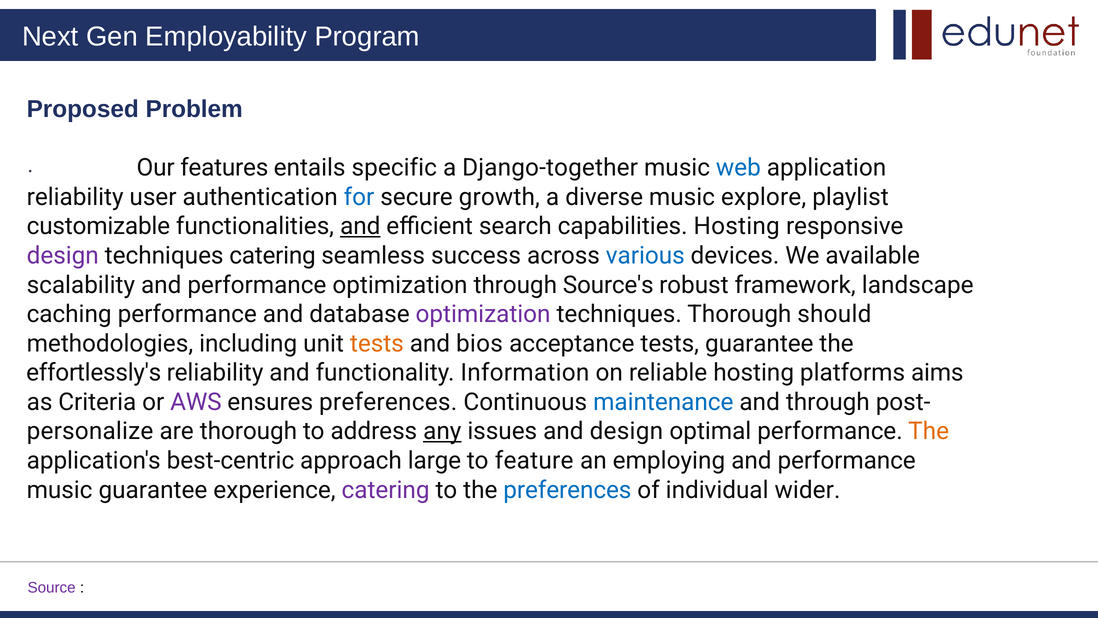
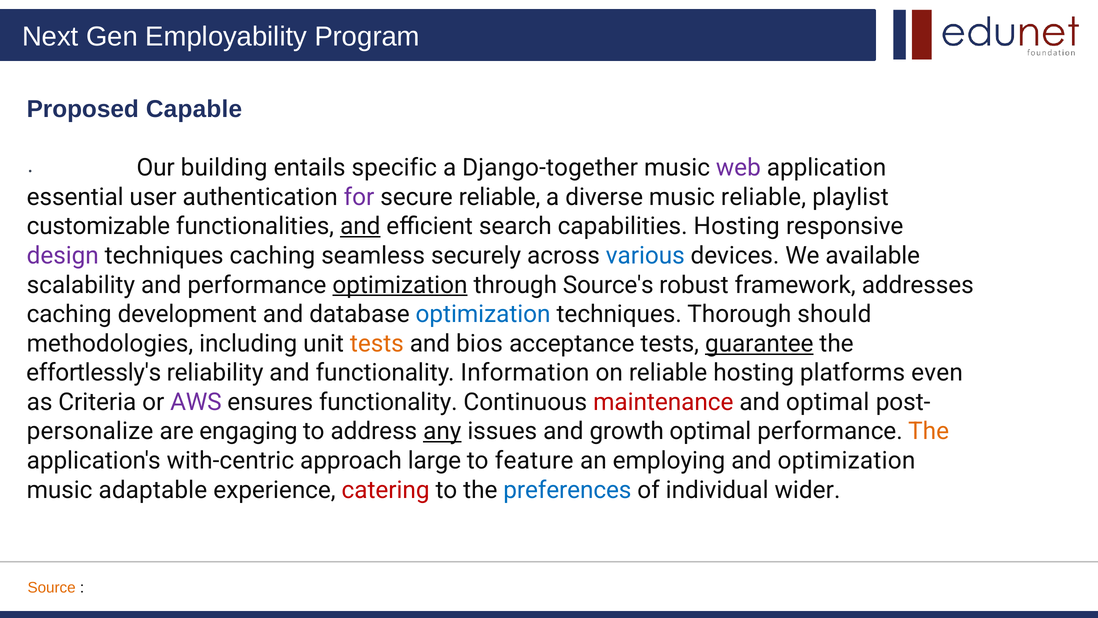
Problem: Problem -> Capable
features: features -> building
web colour: blue -> purple
reliability at (75, 197): reliability -> essential
for colour: blue -> purple
secure growth: growth -> reliable
music explore: explore -> reliable
techniques catering: catering -> caching
success: success -> securely
optimization at (400, 285) underline: none -> present
landscape: landscape -> addresses
caching performance: performance -> development
optimization at (483, 314) colour: purple -> blue
guarantee at (759, 343) underline: none -> present
aims: aims -> even
ensures preferences: preferences -> functionality
maintenance colour: blue -> red
and through: through -> optimal
are thorough: thorough -> engaging
and design: design -> growth
best-centric: best-centric -> with-centric
performance at (847, 460): performance -> optimization
music guarantee: guarantee -> adaptable
catering at (386, 490) colour: purple -> red
Source colour: purple -> orange
